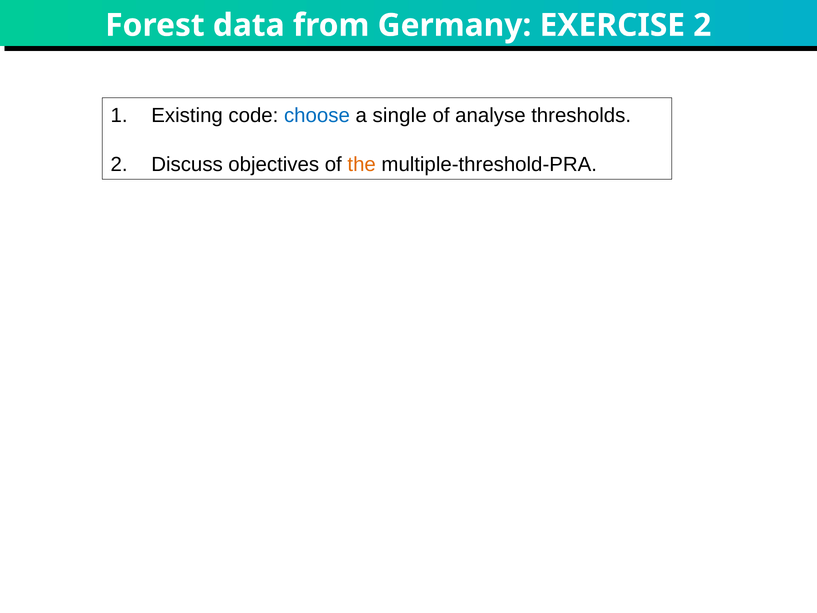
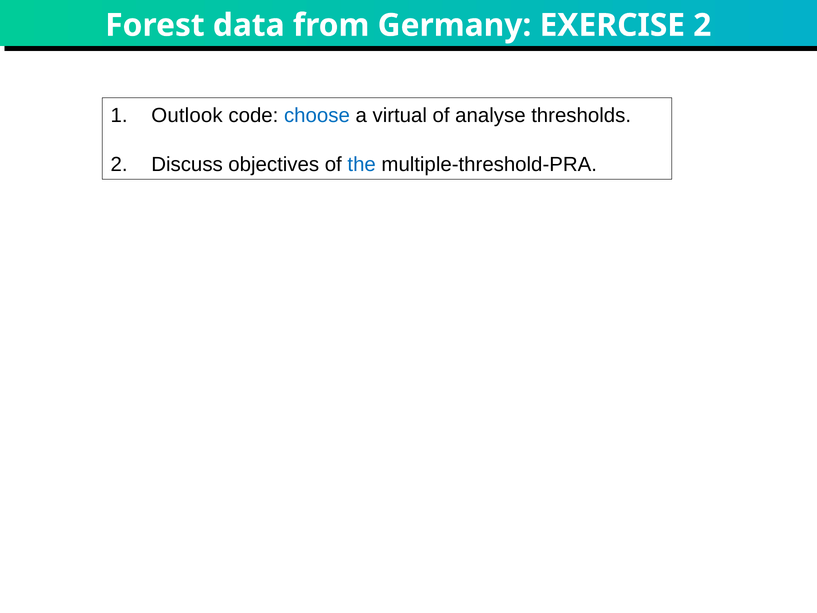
Existing: Existing -> Outlook
single: single -> virtual
the colour: orange -> blue
